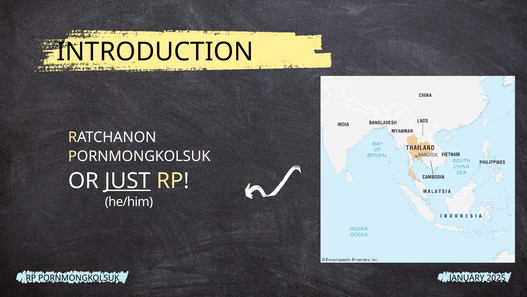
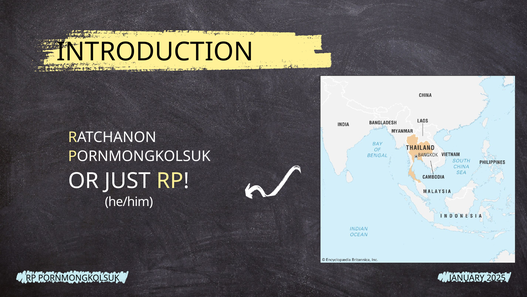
JUST underline: present -> none
